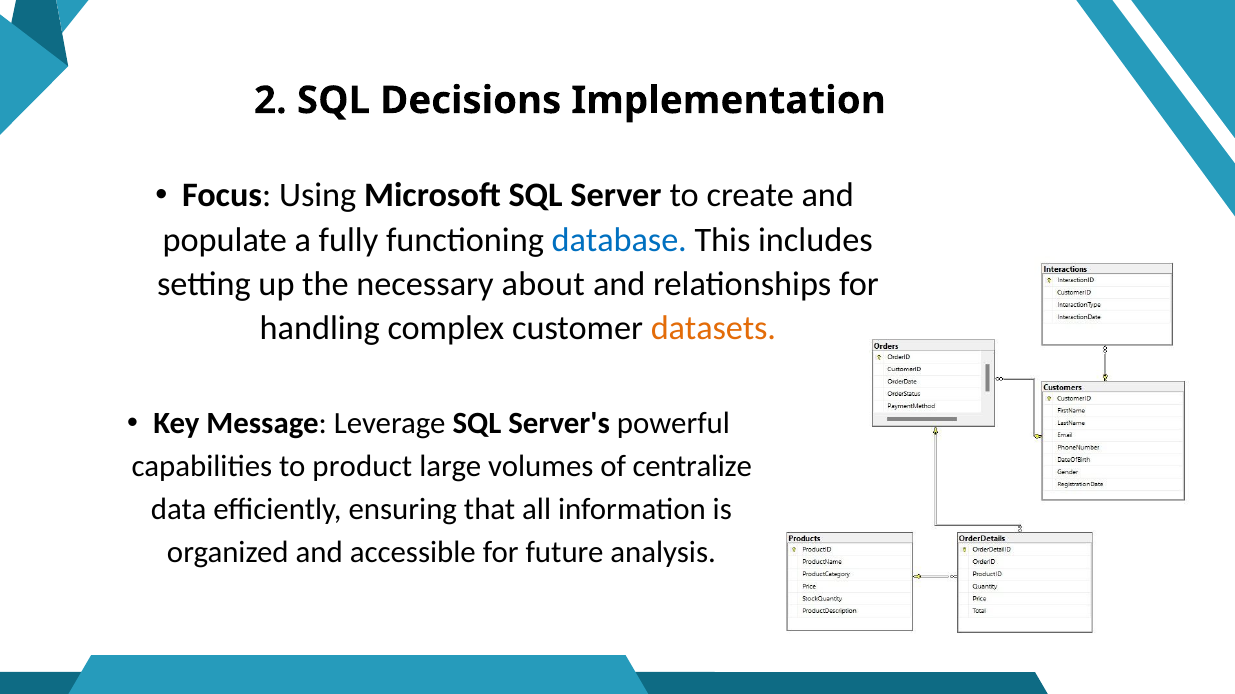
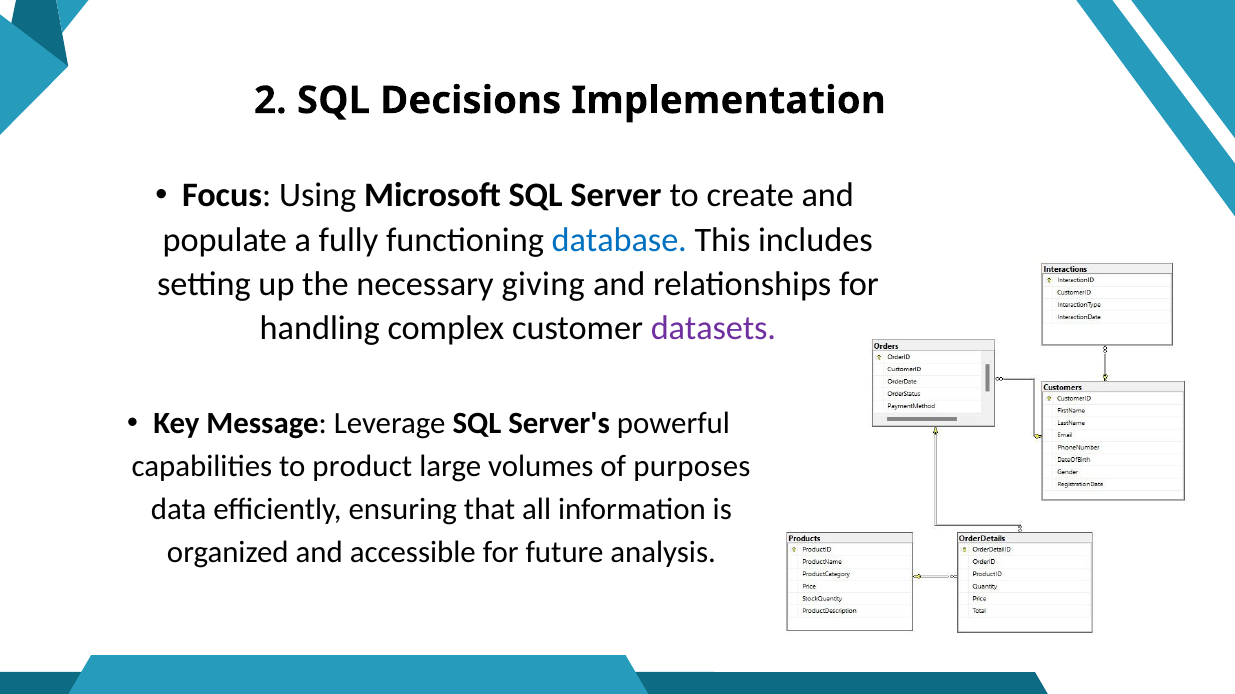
about: about -> giving
datasets colour: orange -> purple
centralize: centralize -> purposes
